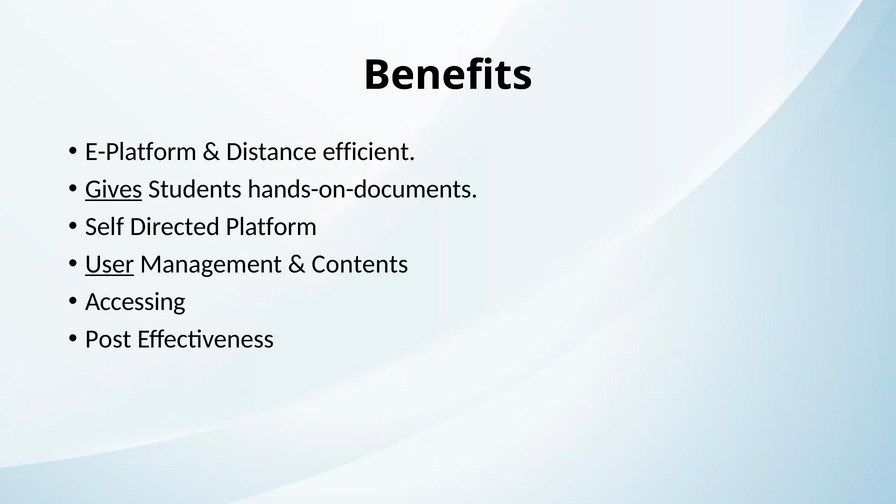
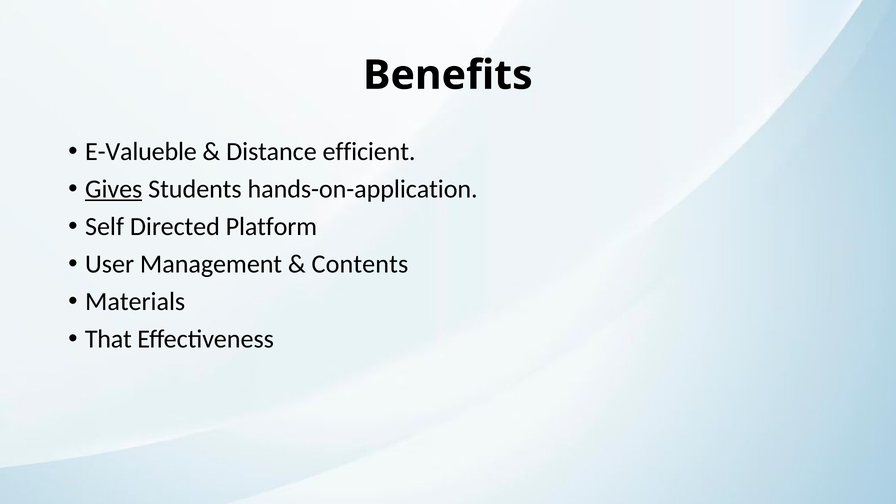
E-Platform: E-Platform -> E-Valueble
hands-on-documents: hands-on-documents -> hands-on-application
User underline: present -> none
Accessing: Accessing -> Materials
Post: Post -> That
